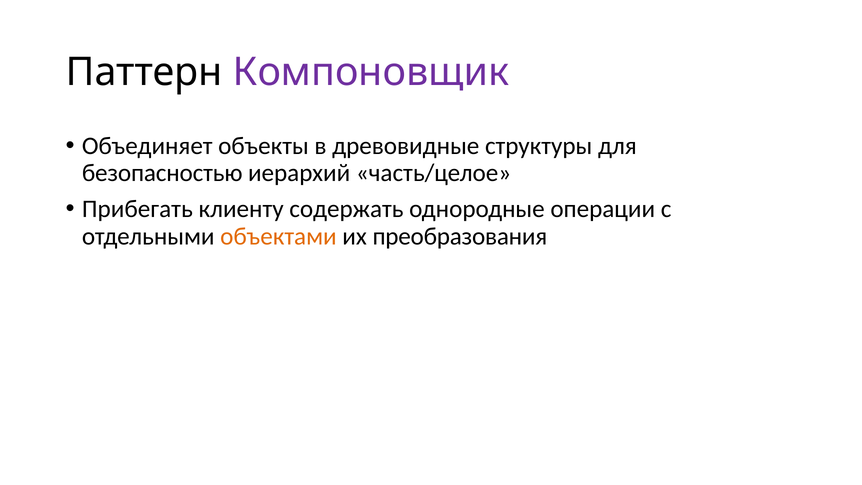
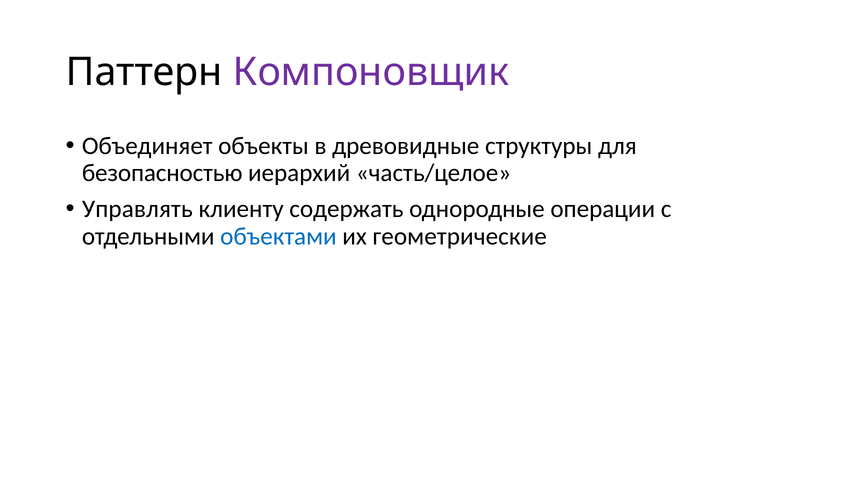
Прибегать: Прибегать -> Управлять
объектами colour: orange -> blue
преобразования: преобразования -> геометрические
